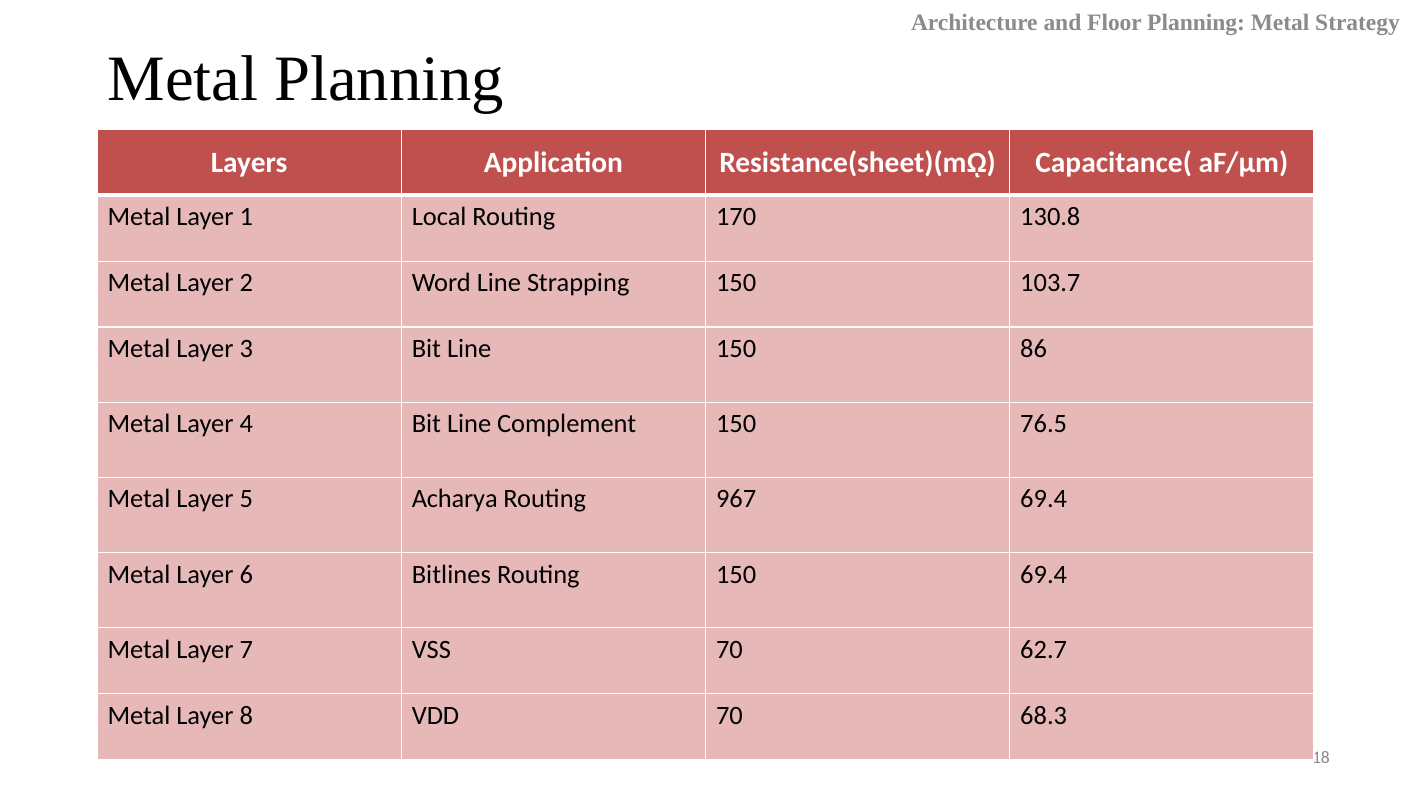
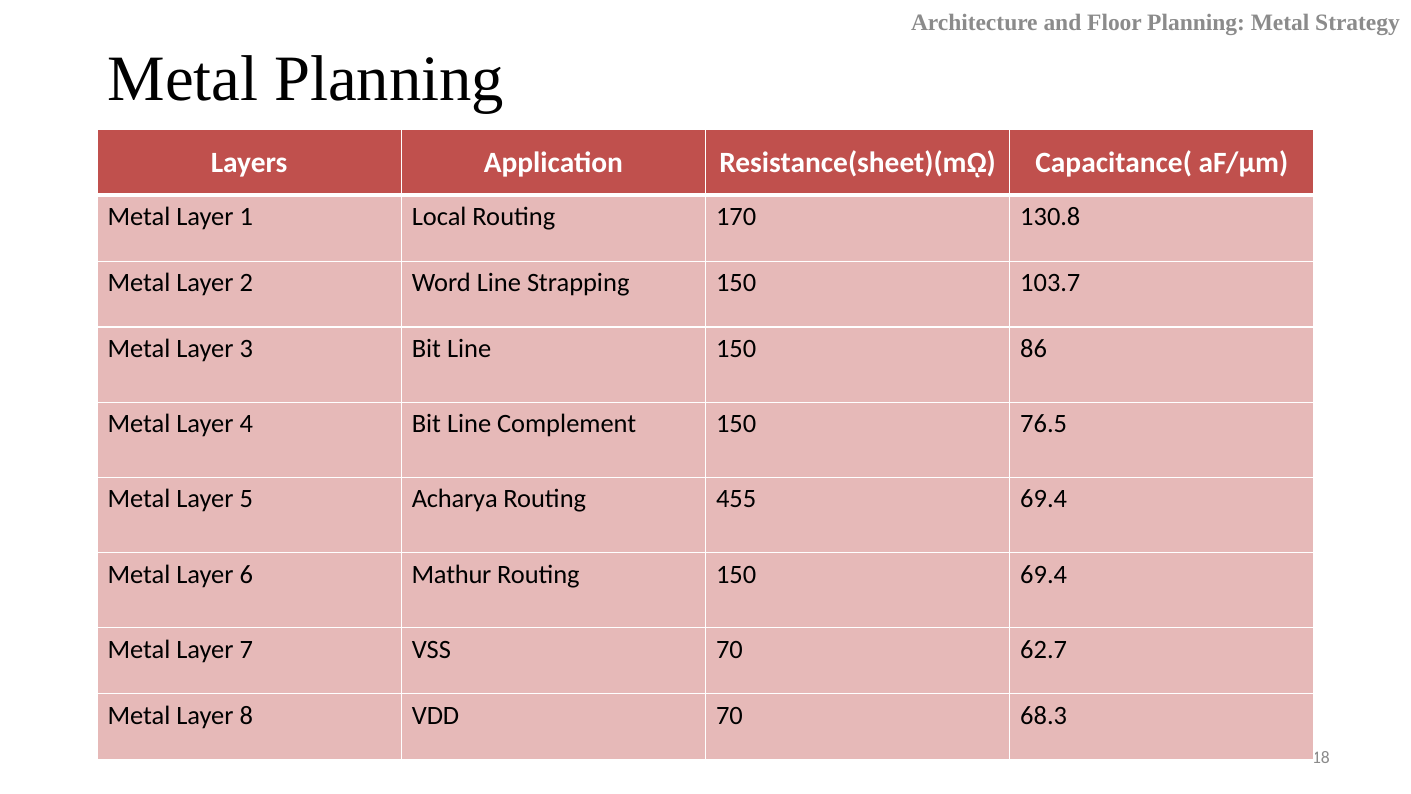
967: 967 -> 455
Bitlines: Bitlines -> Mathur
